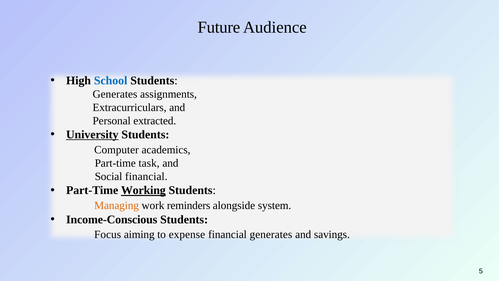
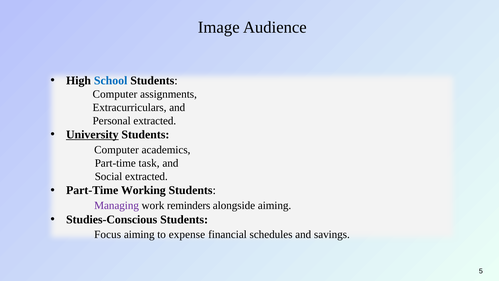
Future: Future -> Image
Generates at (115, 94): Generates -> Computer
Social financial: financial -> extracted
Working underline: present -> none
Managing colour: orange -> purple
alongside system: system -> aiming
Income-Conscious: Income-Conscious -> Studies-Conscious
financial generates: generates -> schedules
